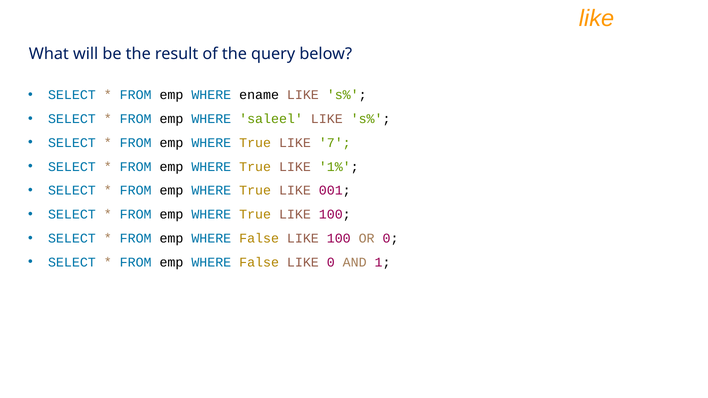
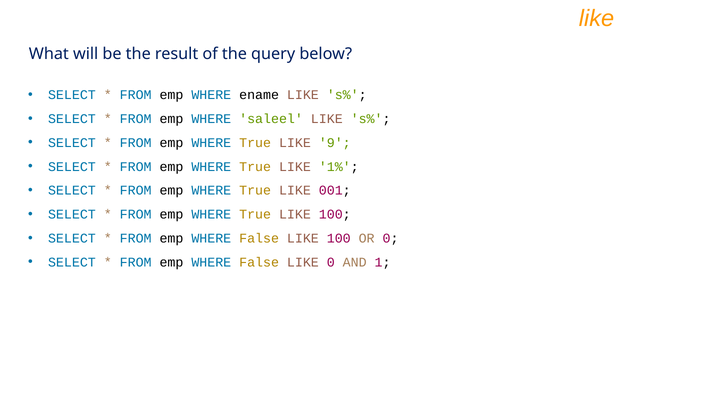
7: 7 -> 9
